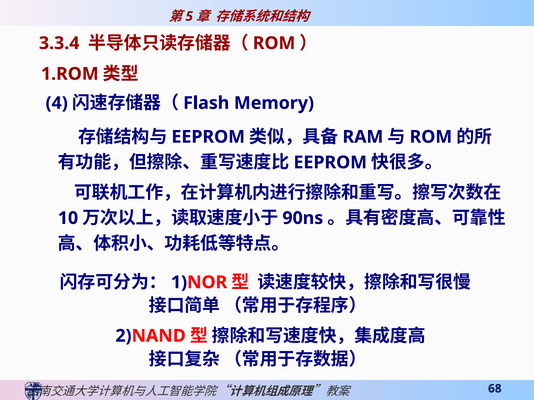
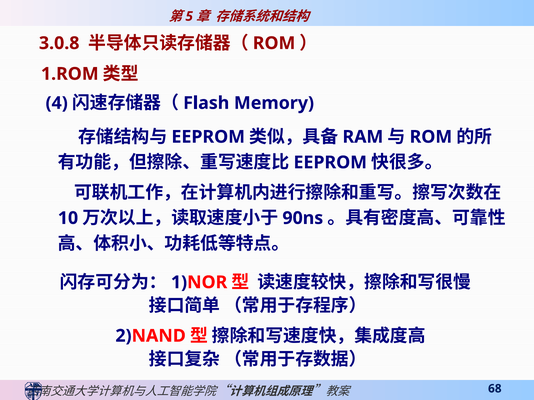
3.3.4: 3.3.4 -> 3.0.8
